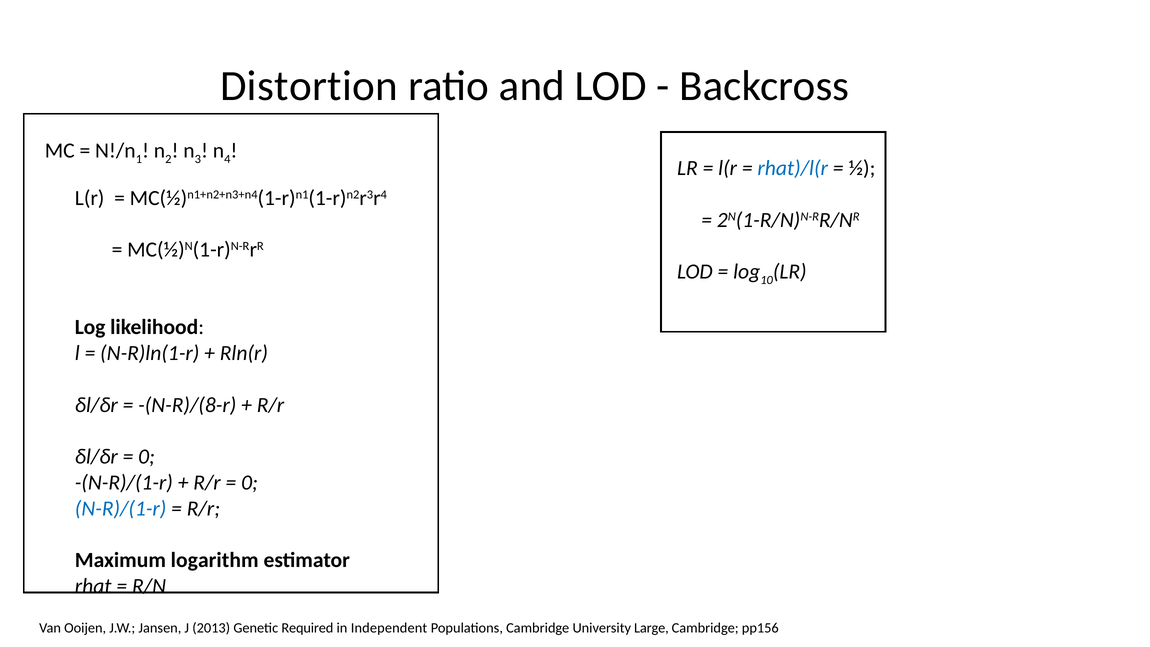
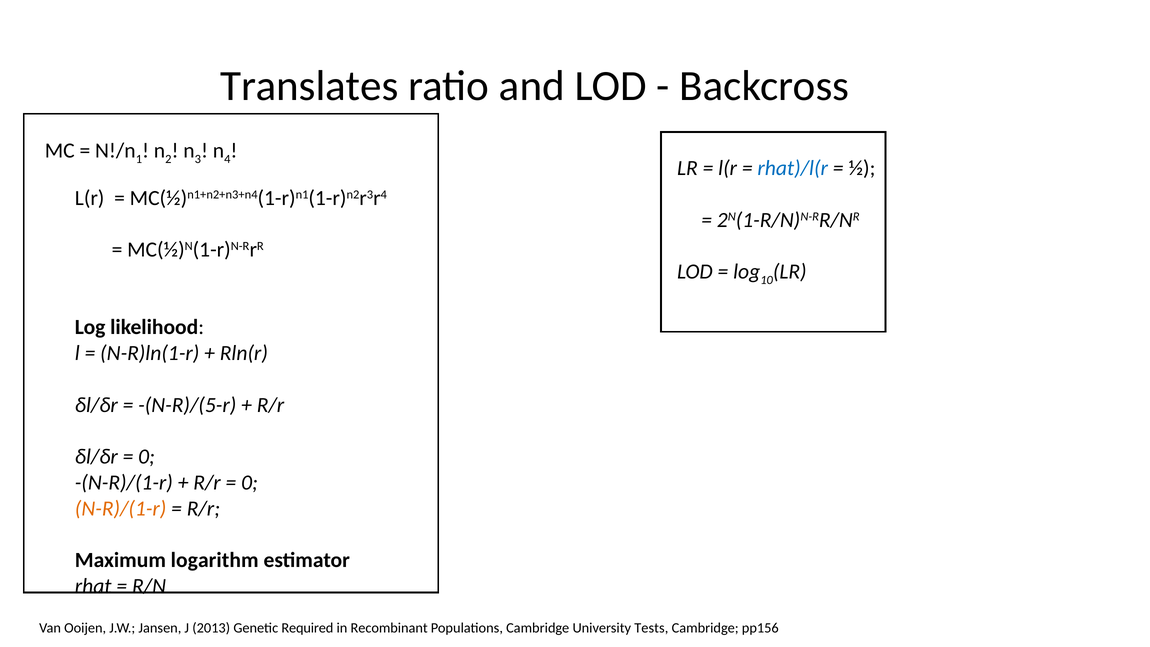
Distortion: Distortion -> Translates
-(N-R)/(8-r: -(N-R)/(8-r -> -(N-R)/(5-r
N-R)/(1-r colour: blue -> orange
Independent: Independent -> Recombinant
Large: Large -> Tests
